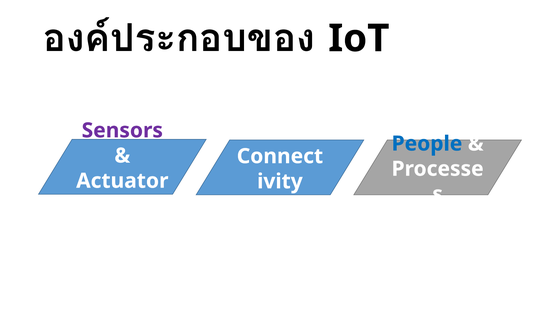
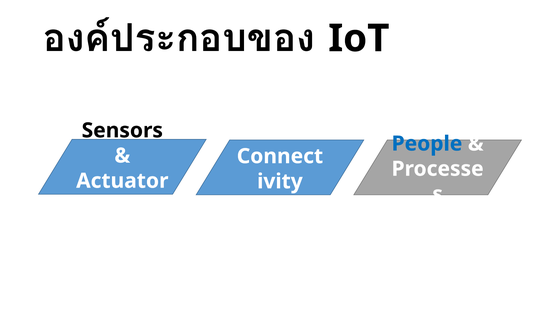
Sensors colour: purple -> black
